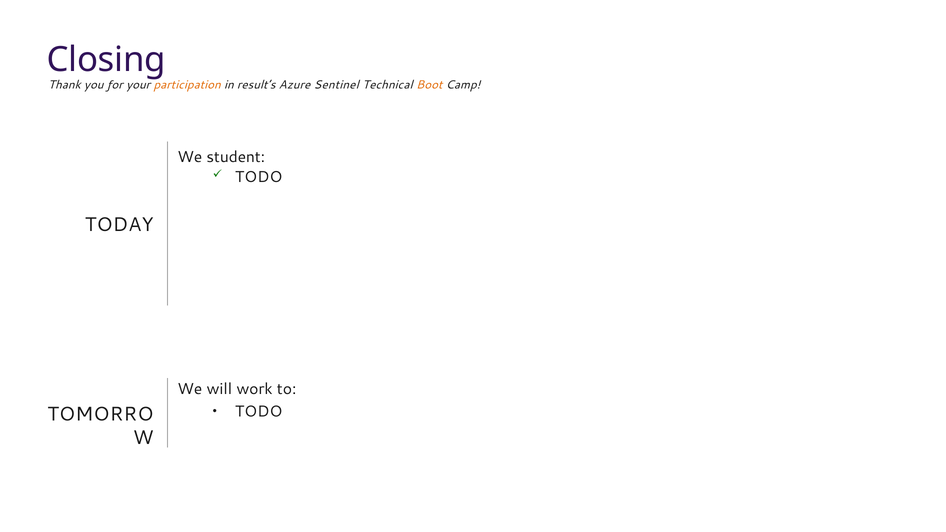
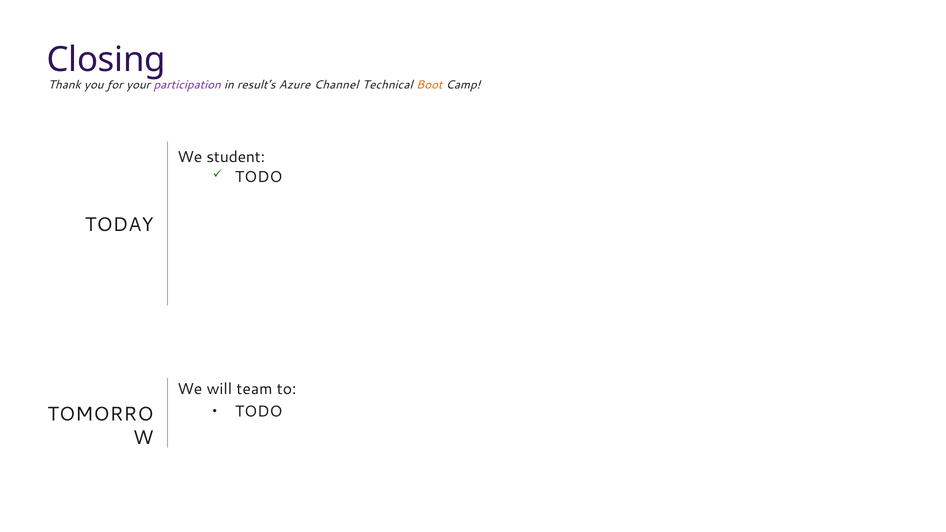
participation colour: orange -> purple
Sentinel: Sentinel -> Channel
work: work -> team
